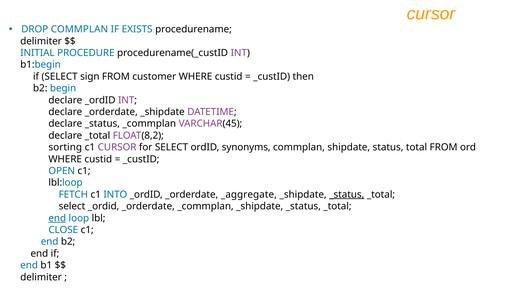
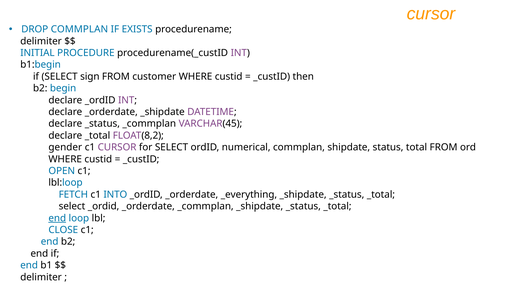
sorting: sorting -> gender
synonyms: synonyms -> numerical
_aggregate: _aggregate -> _everything
_status at (347, 195) underline: present -> none
